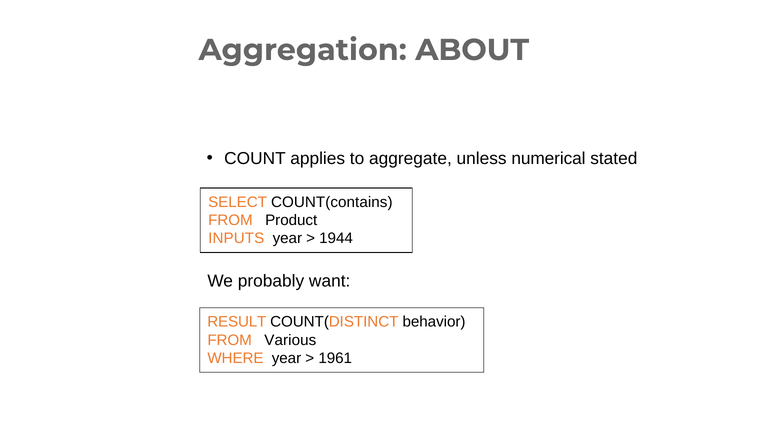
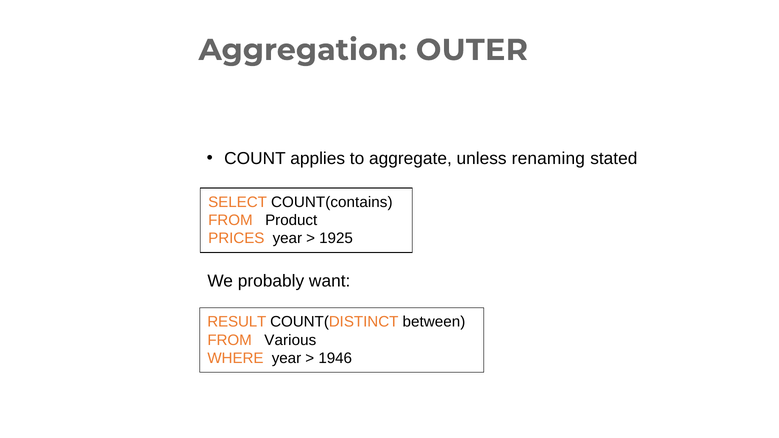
ABOUT: ABOUT -> OUTER
numerical: numerical -> renaming
INPUTS: INPUTS -> PRICES
1944: 1944 -> 1925
behavior: behavior -> between
1961: 1961 -> 1946
